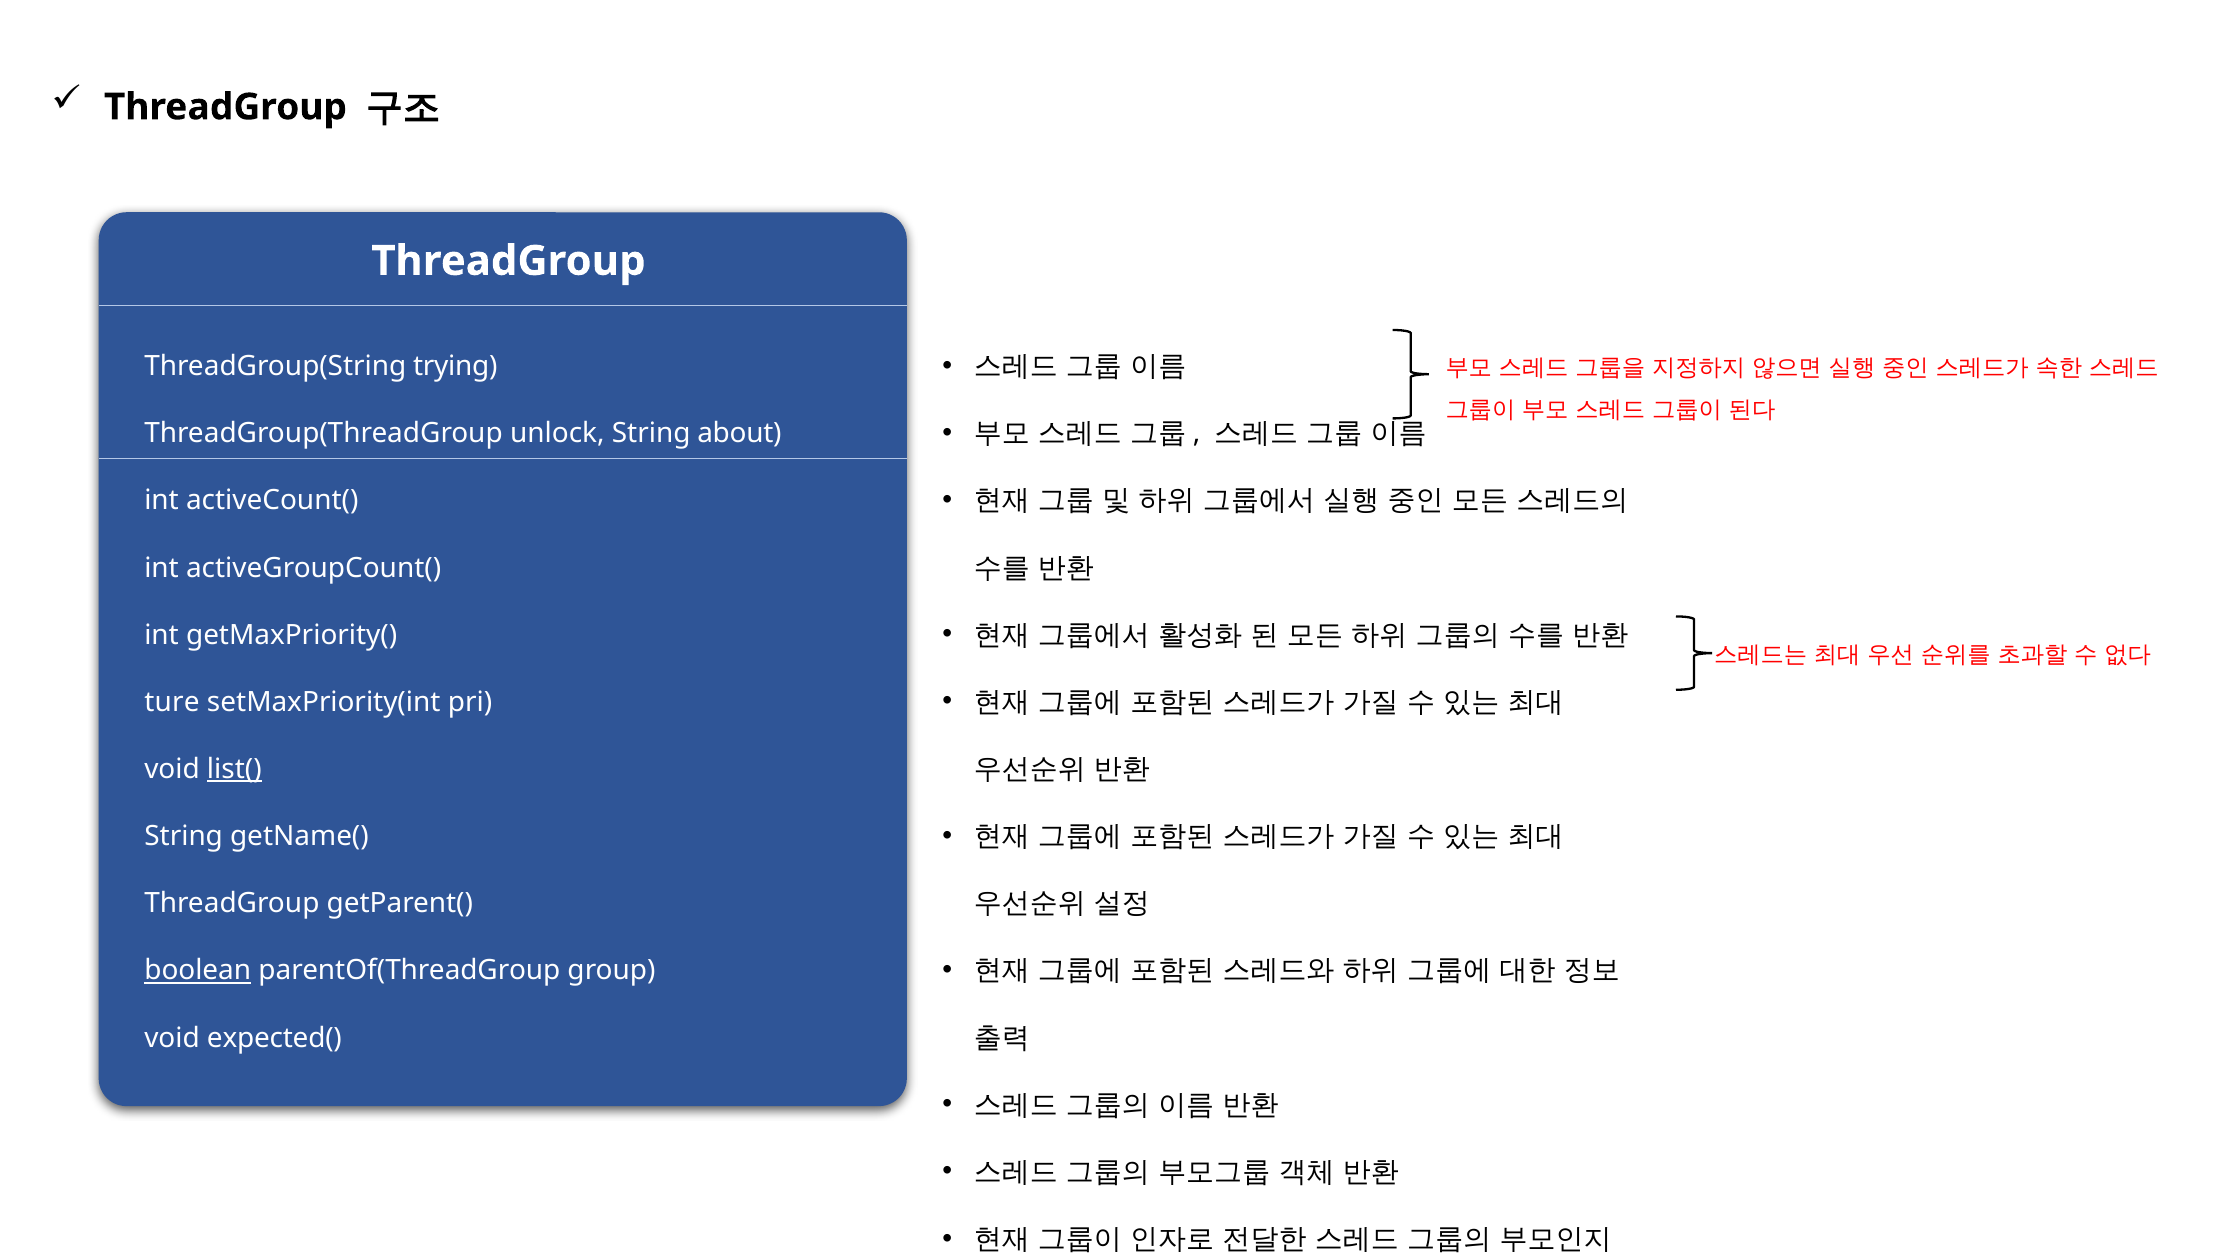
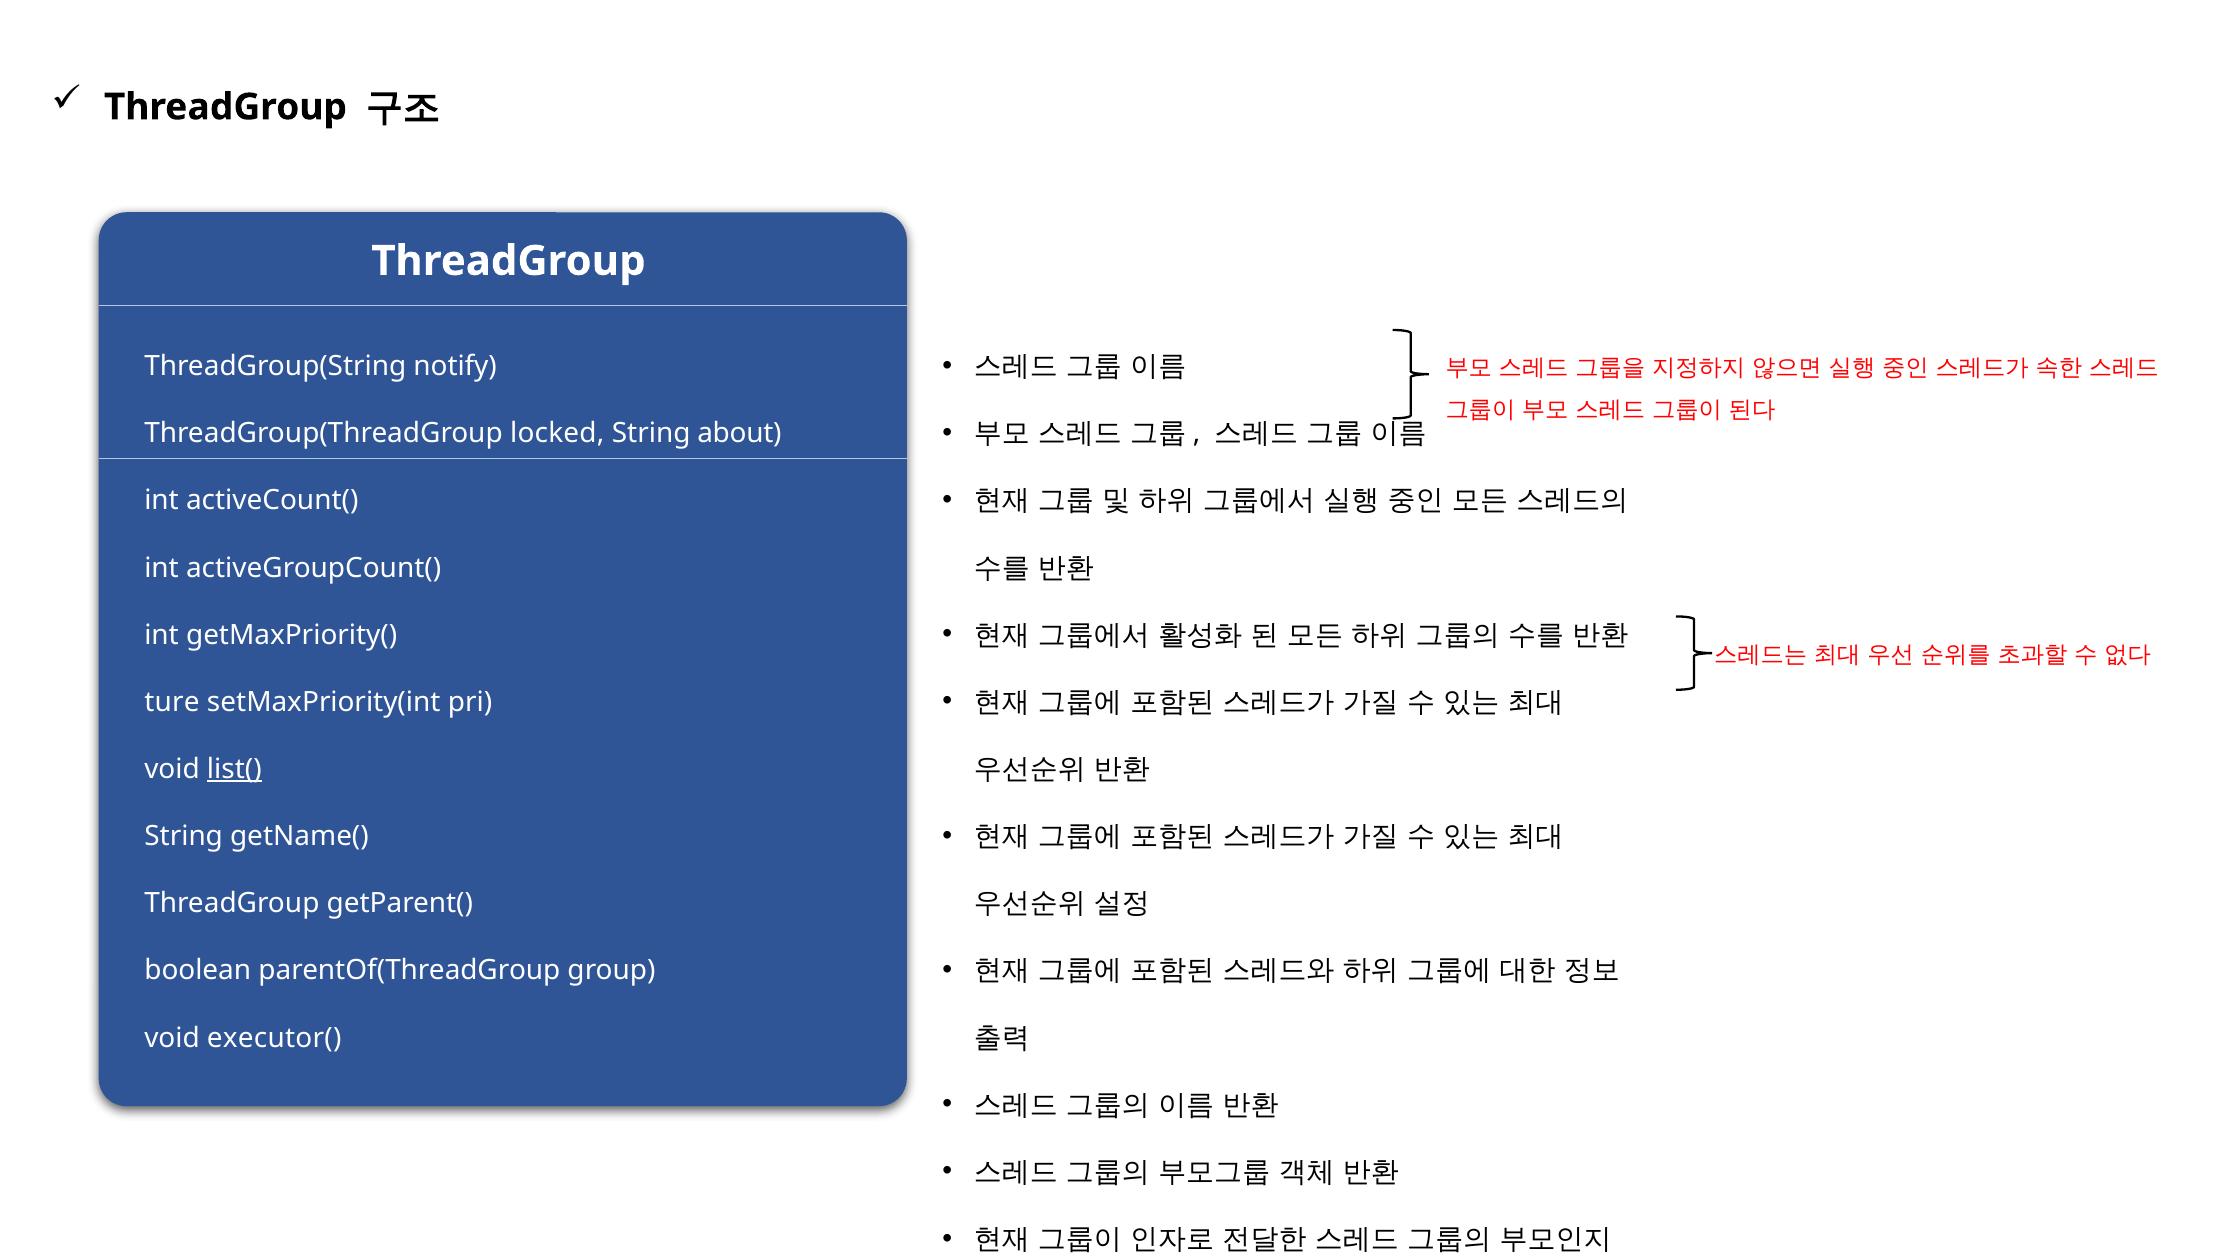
trying: trying -> notify
unlock: unlock -> locked
boolean underline: present -> none
expected(: expected( -> executor(
